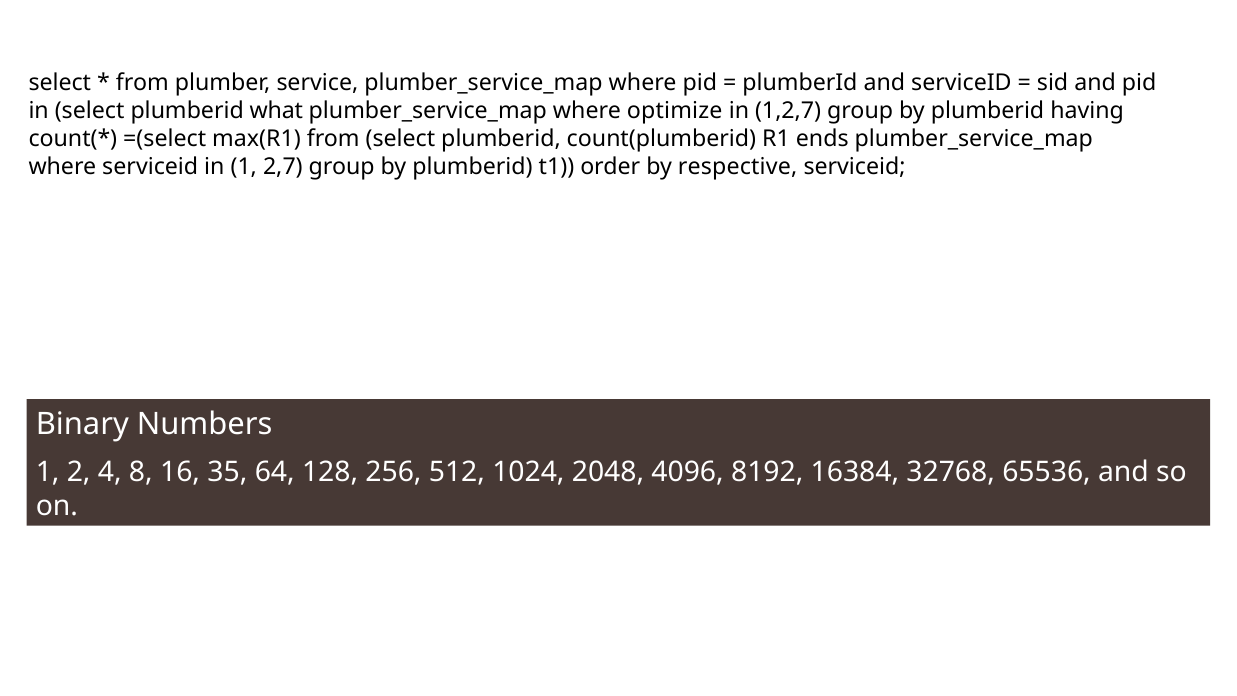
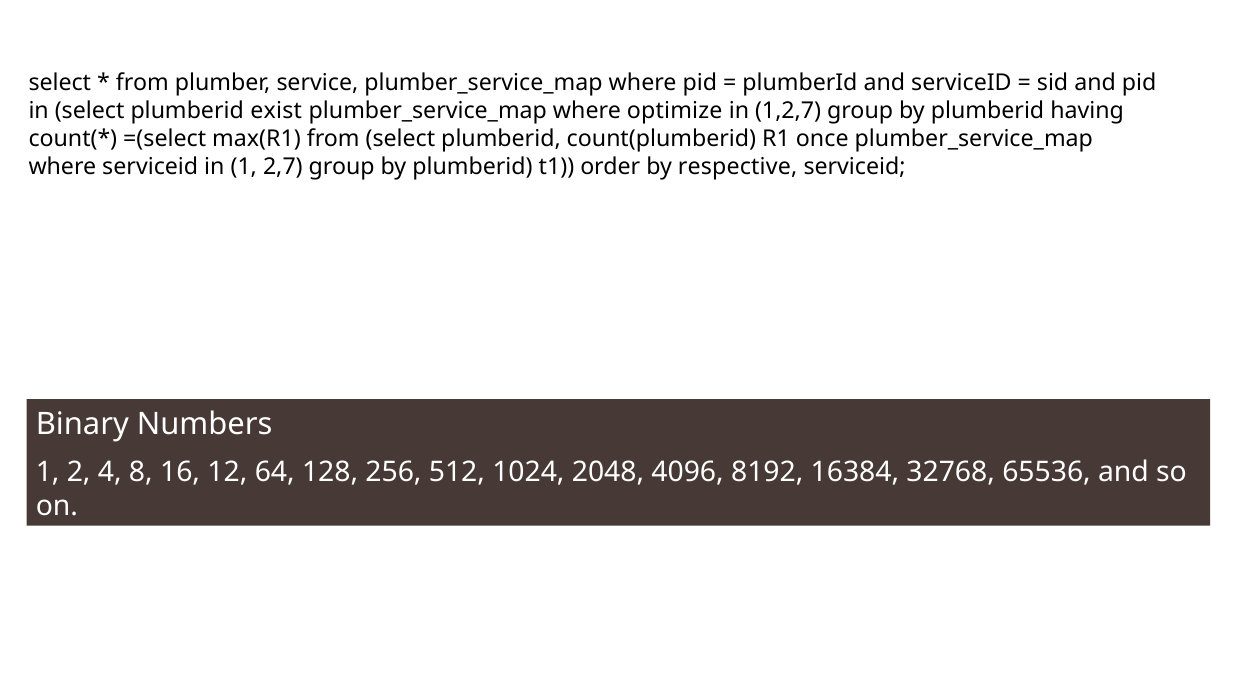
what: what -> exist
ends: ends -> once
35: 35 -> 12
